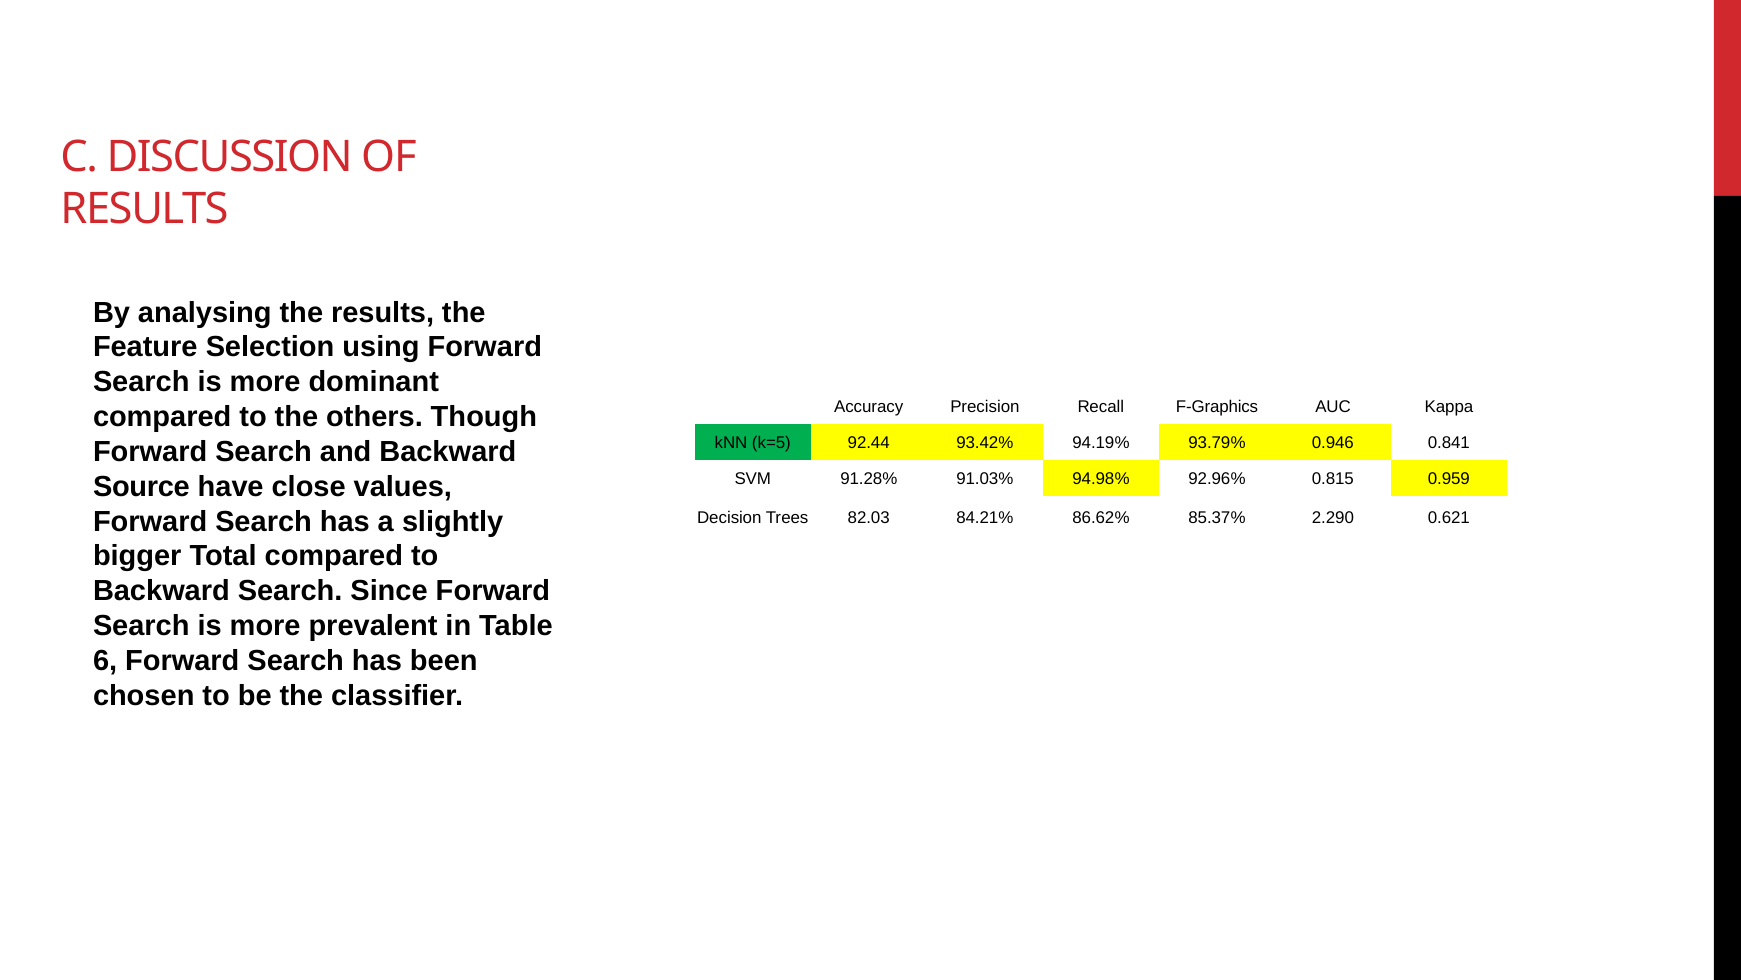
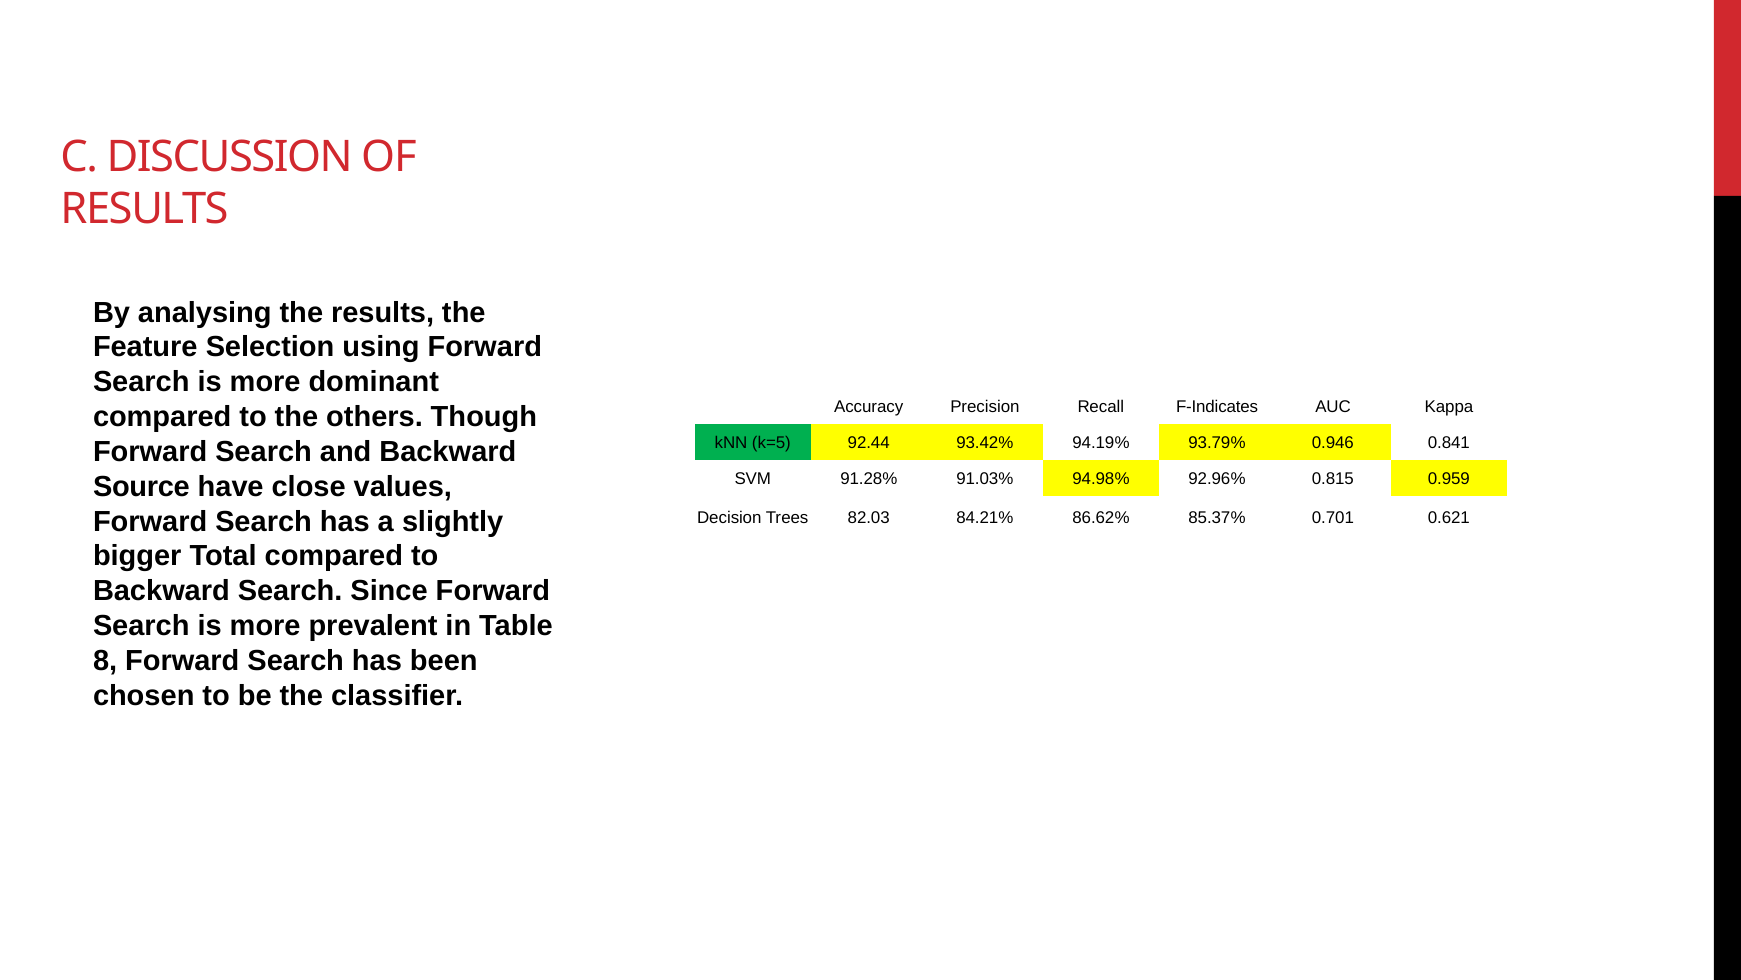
F-Graphics: F-Graphics -> F-Indicates
2.290: 2.290 -> 0.701
6: 6 -> 8
